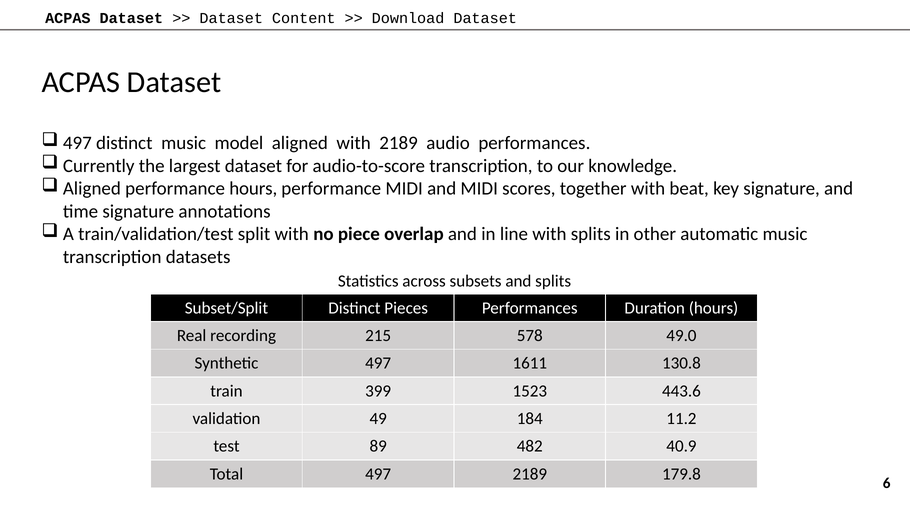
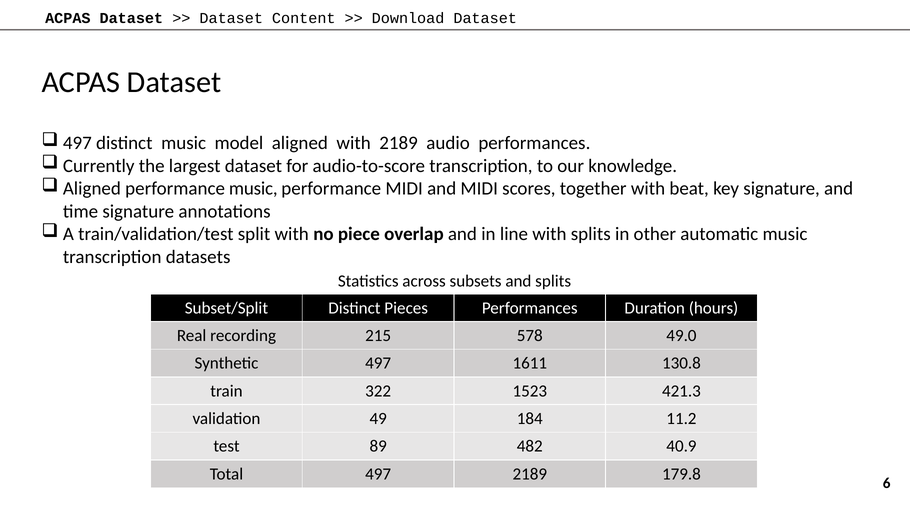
performance hours: hours -> music
399: 399 -> 322
443.6: 443.6 -> 421.3
